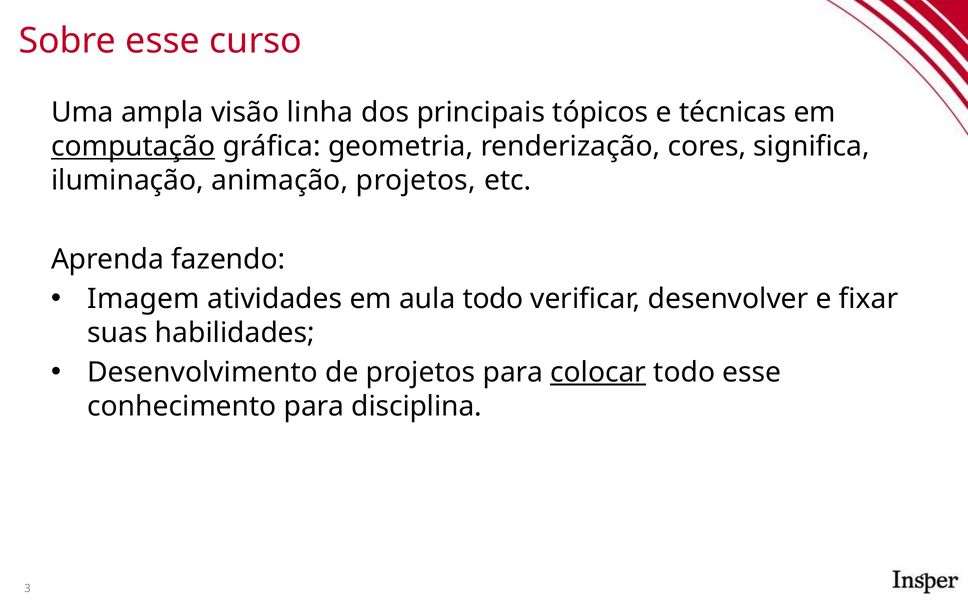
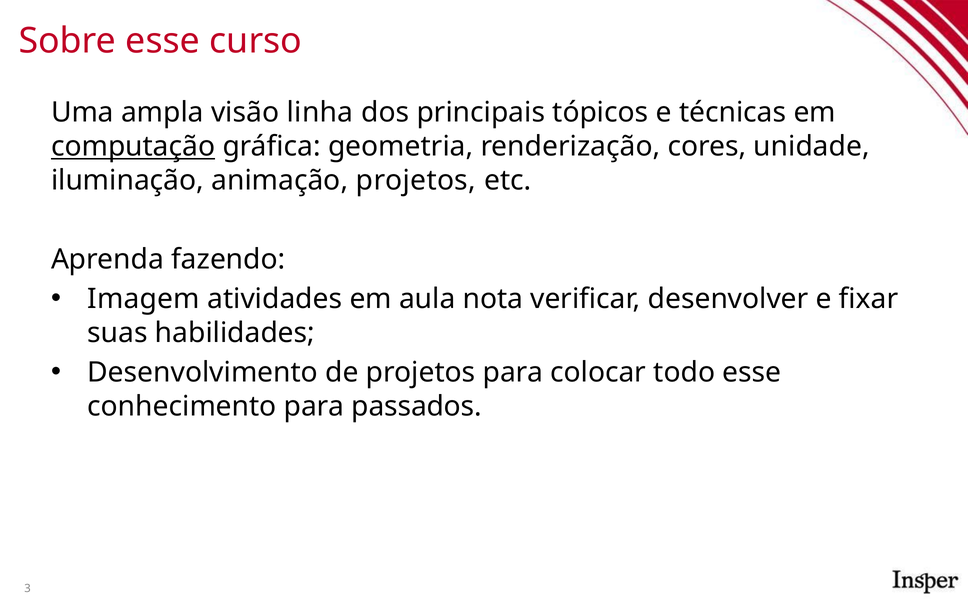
significa: significa -> unidade
aula todo: todo -> nota
colocar underline: present -> none
disciplina: disciplina -> passados
